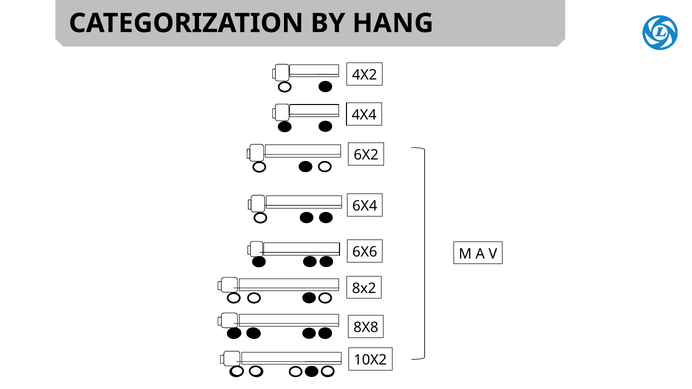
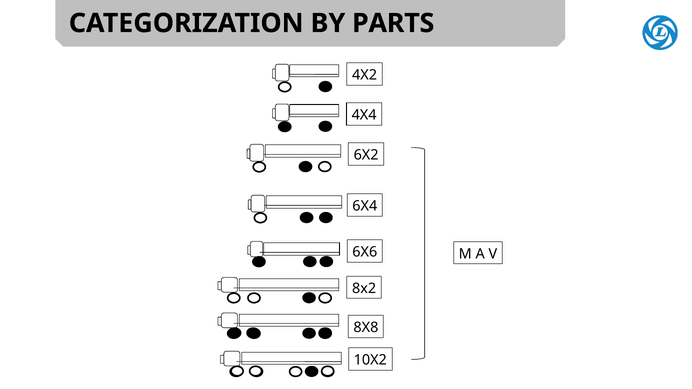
HANG: HANG -> PARTS
